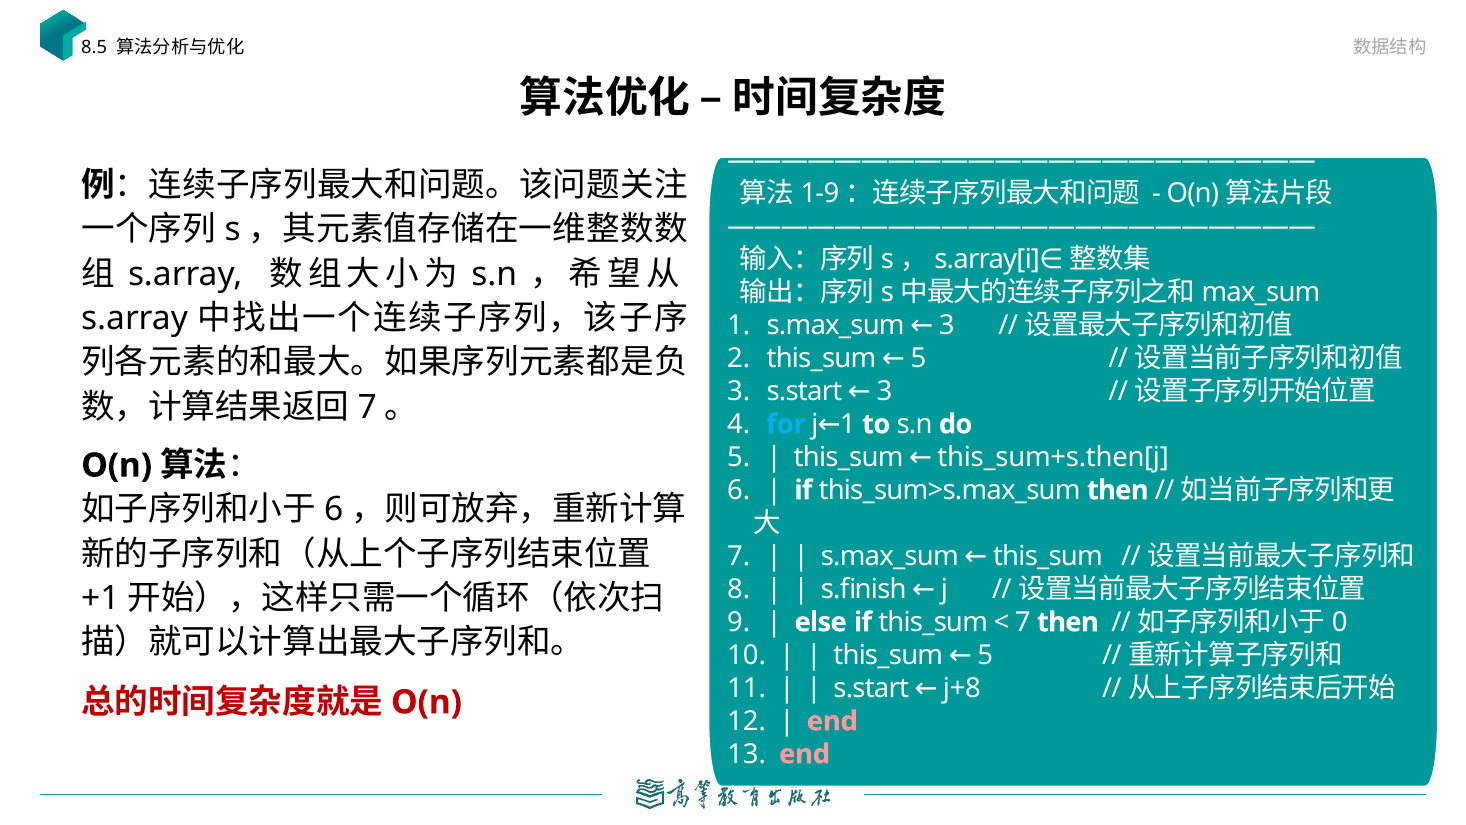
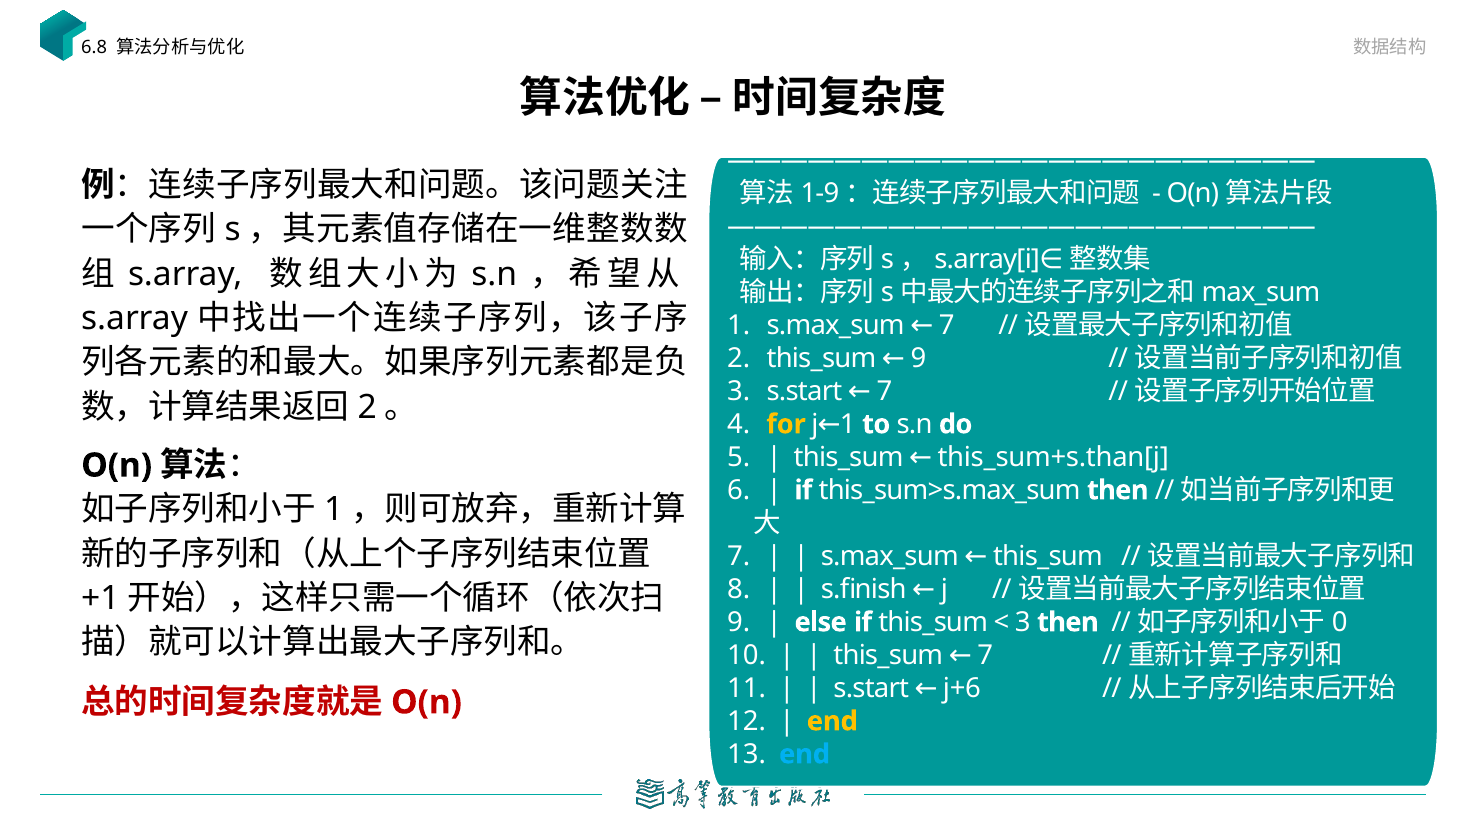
8.5: 8.5 -> 6.8
s.max_sum 3: 3 -> 7
5 at (918, 358): 5 -> 9
s.start 3: 3 -> 7
7 at (367, 407): 7 -> 2
for colour: light blue -> yellow
this_sum+s.then[j: this_sum+s.then[j -> this_sum+s.than[j
6 at (334, 510): 6 -> 1
7 at (1023, 622): 7 -> 3
5 at (985, 655): 5 -> 7
j+8: j+8 -> j+6
end at (832, 721) colour: pink -> yellow
end at (805, 754) colour: pink -> light blue
